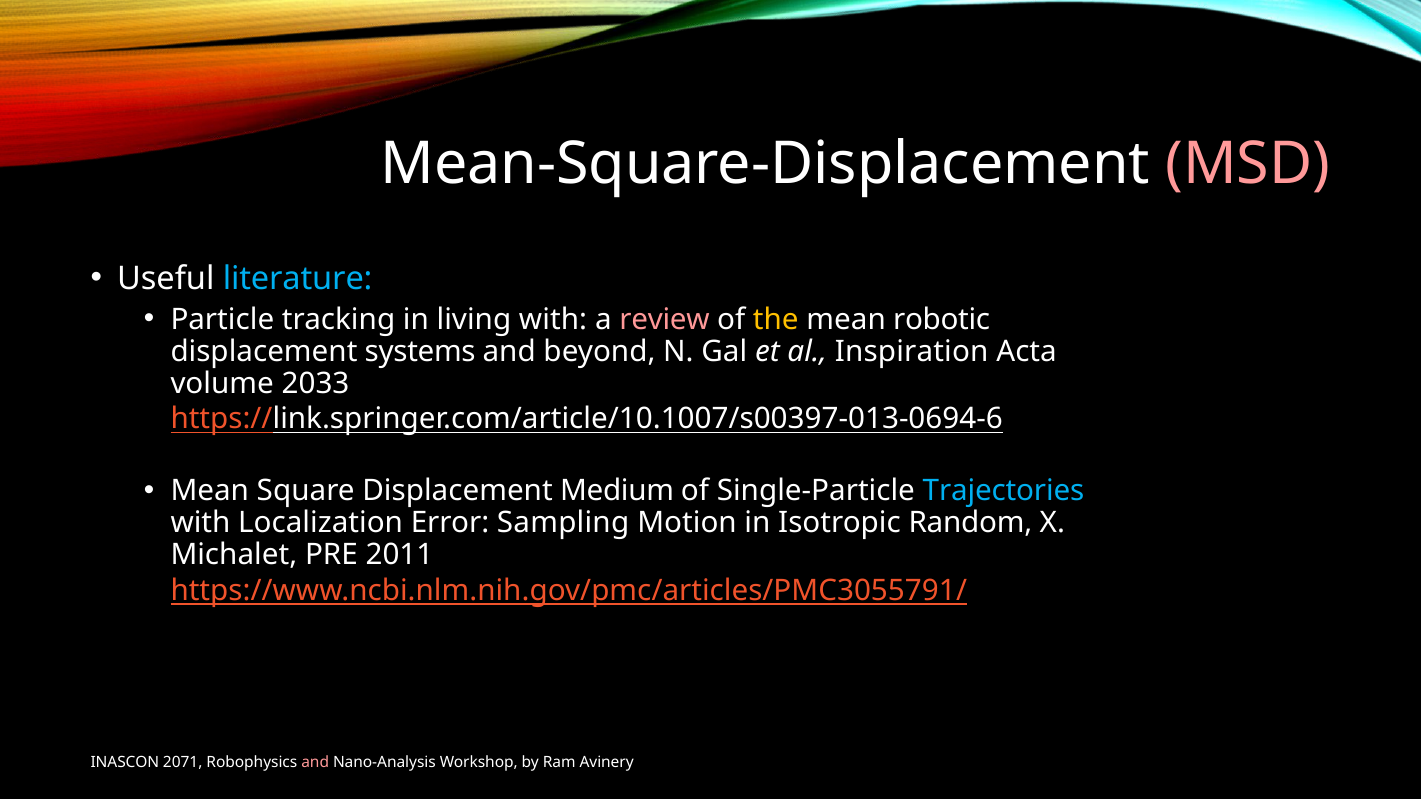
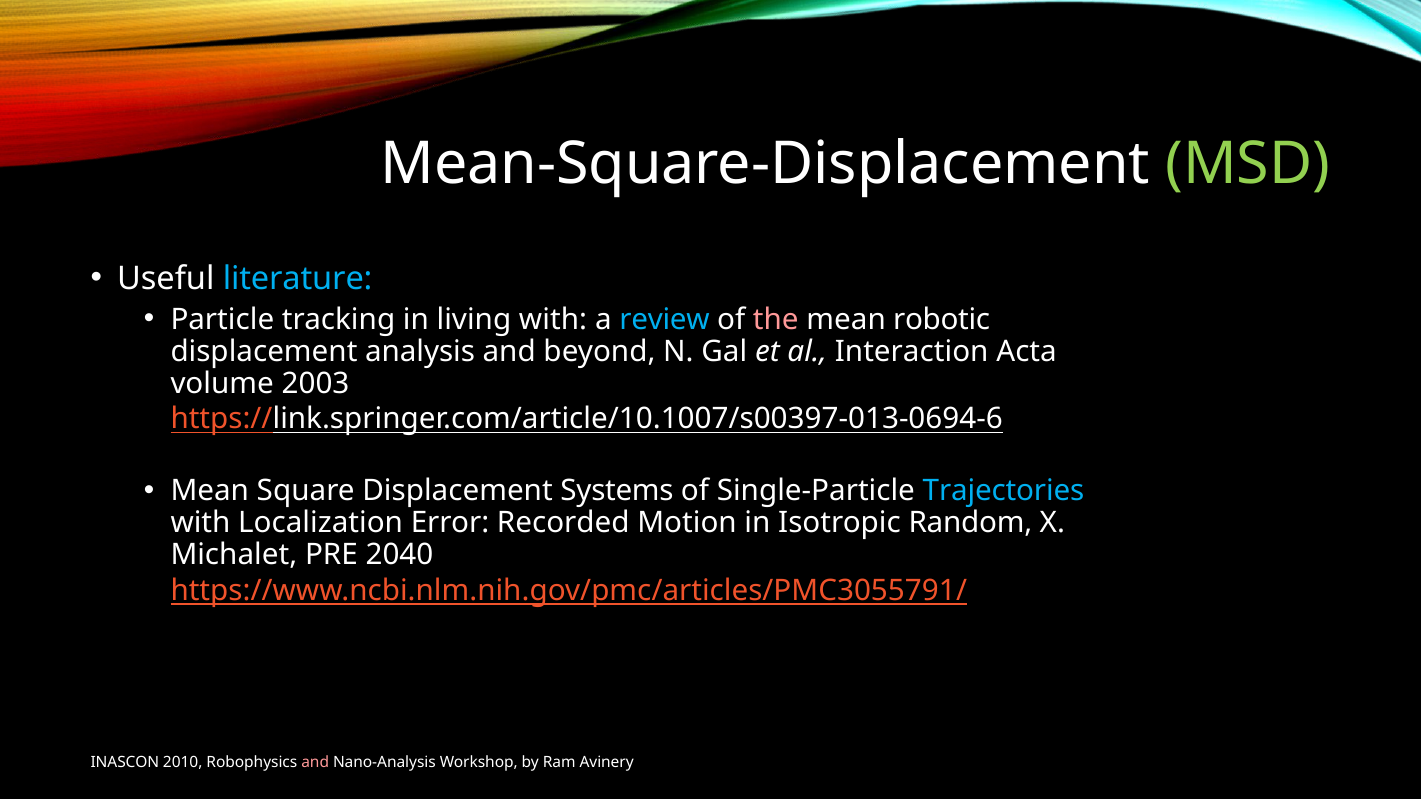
MSD colour: pink -> light green
review colour: pink -> light blue
the colour: yellow -> pink
systems: systems -> analysis
Inspiration: Inspiration -> Interaction
2033: 2033 -> 2003
Medium: Medium -> Systems
Sampling: Sampling -> Recorded
2011: 2011 -> 2040
2071: 2071 -> 2010
